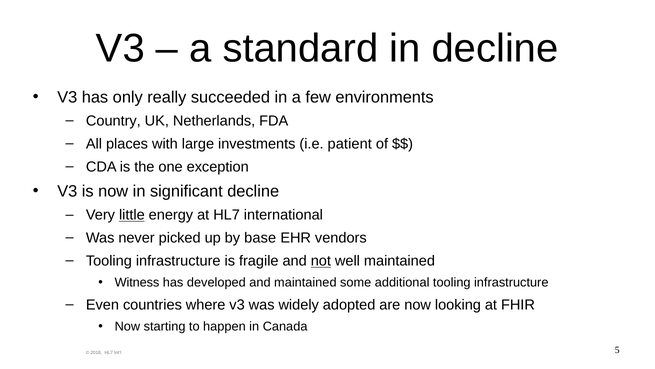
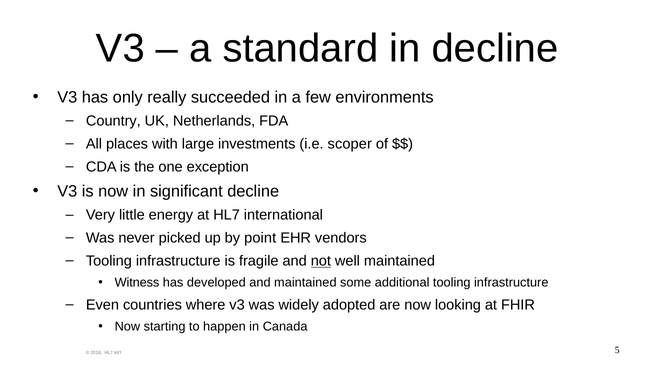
patient: patient -> scoper
little underline: present -> none
base: base -> point
